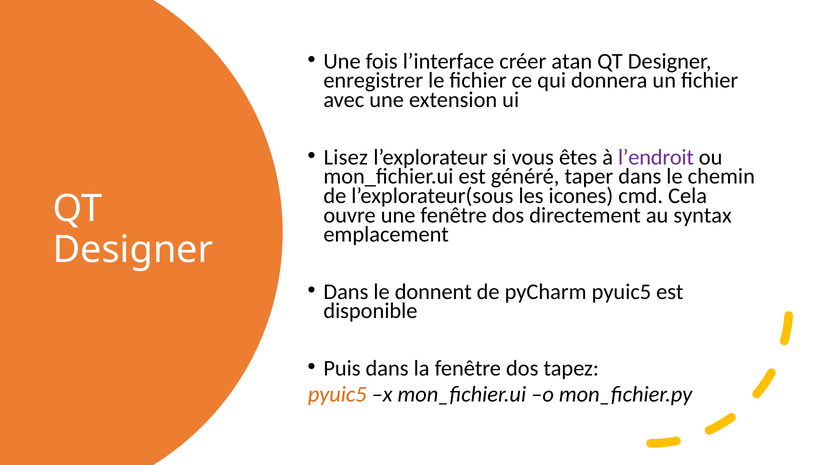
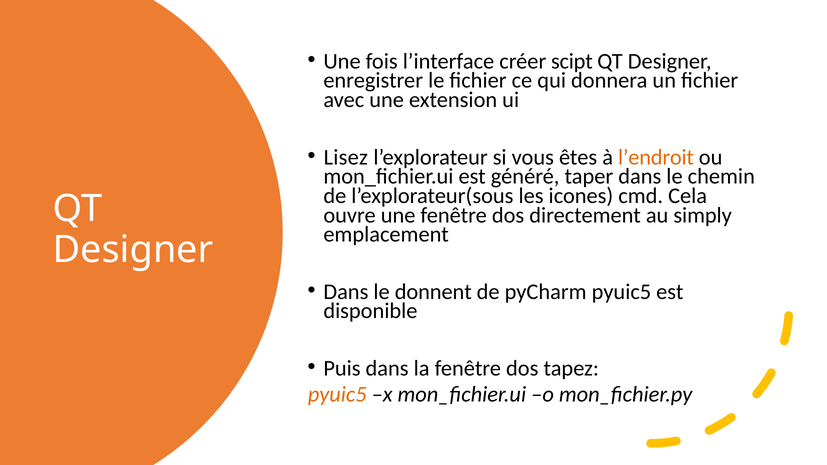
atan: atan -> scipt
l’endroit colour: purple -> orange
syntax: syntax -> simply
